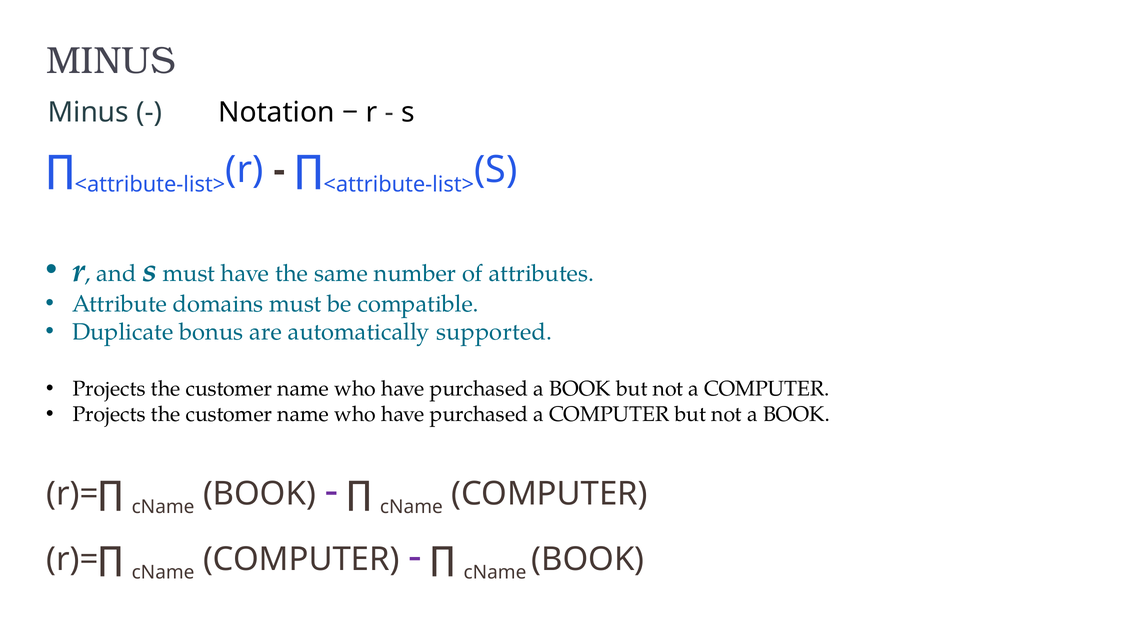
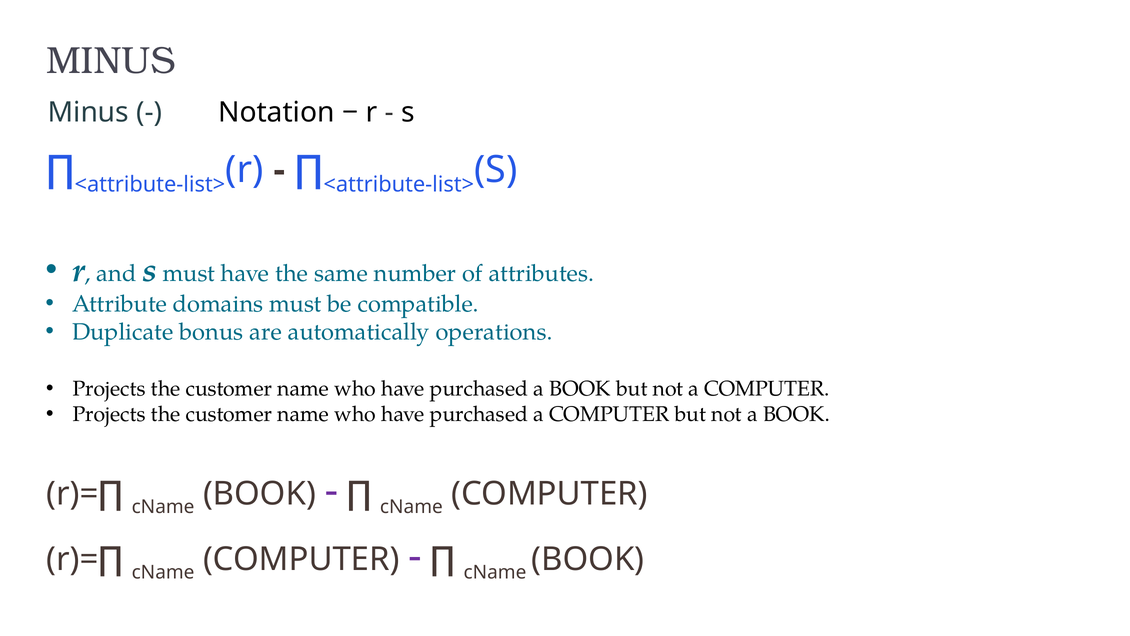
supported: supported -> operations
